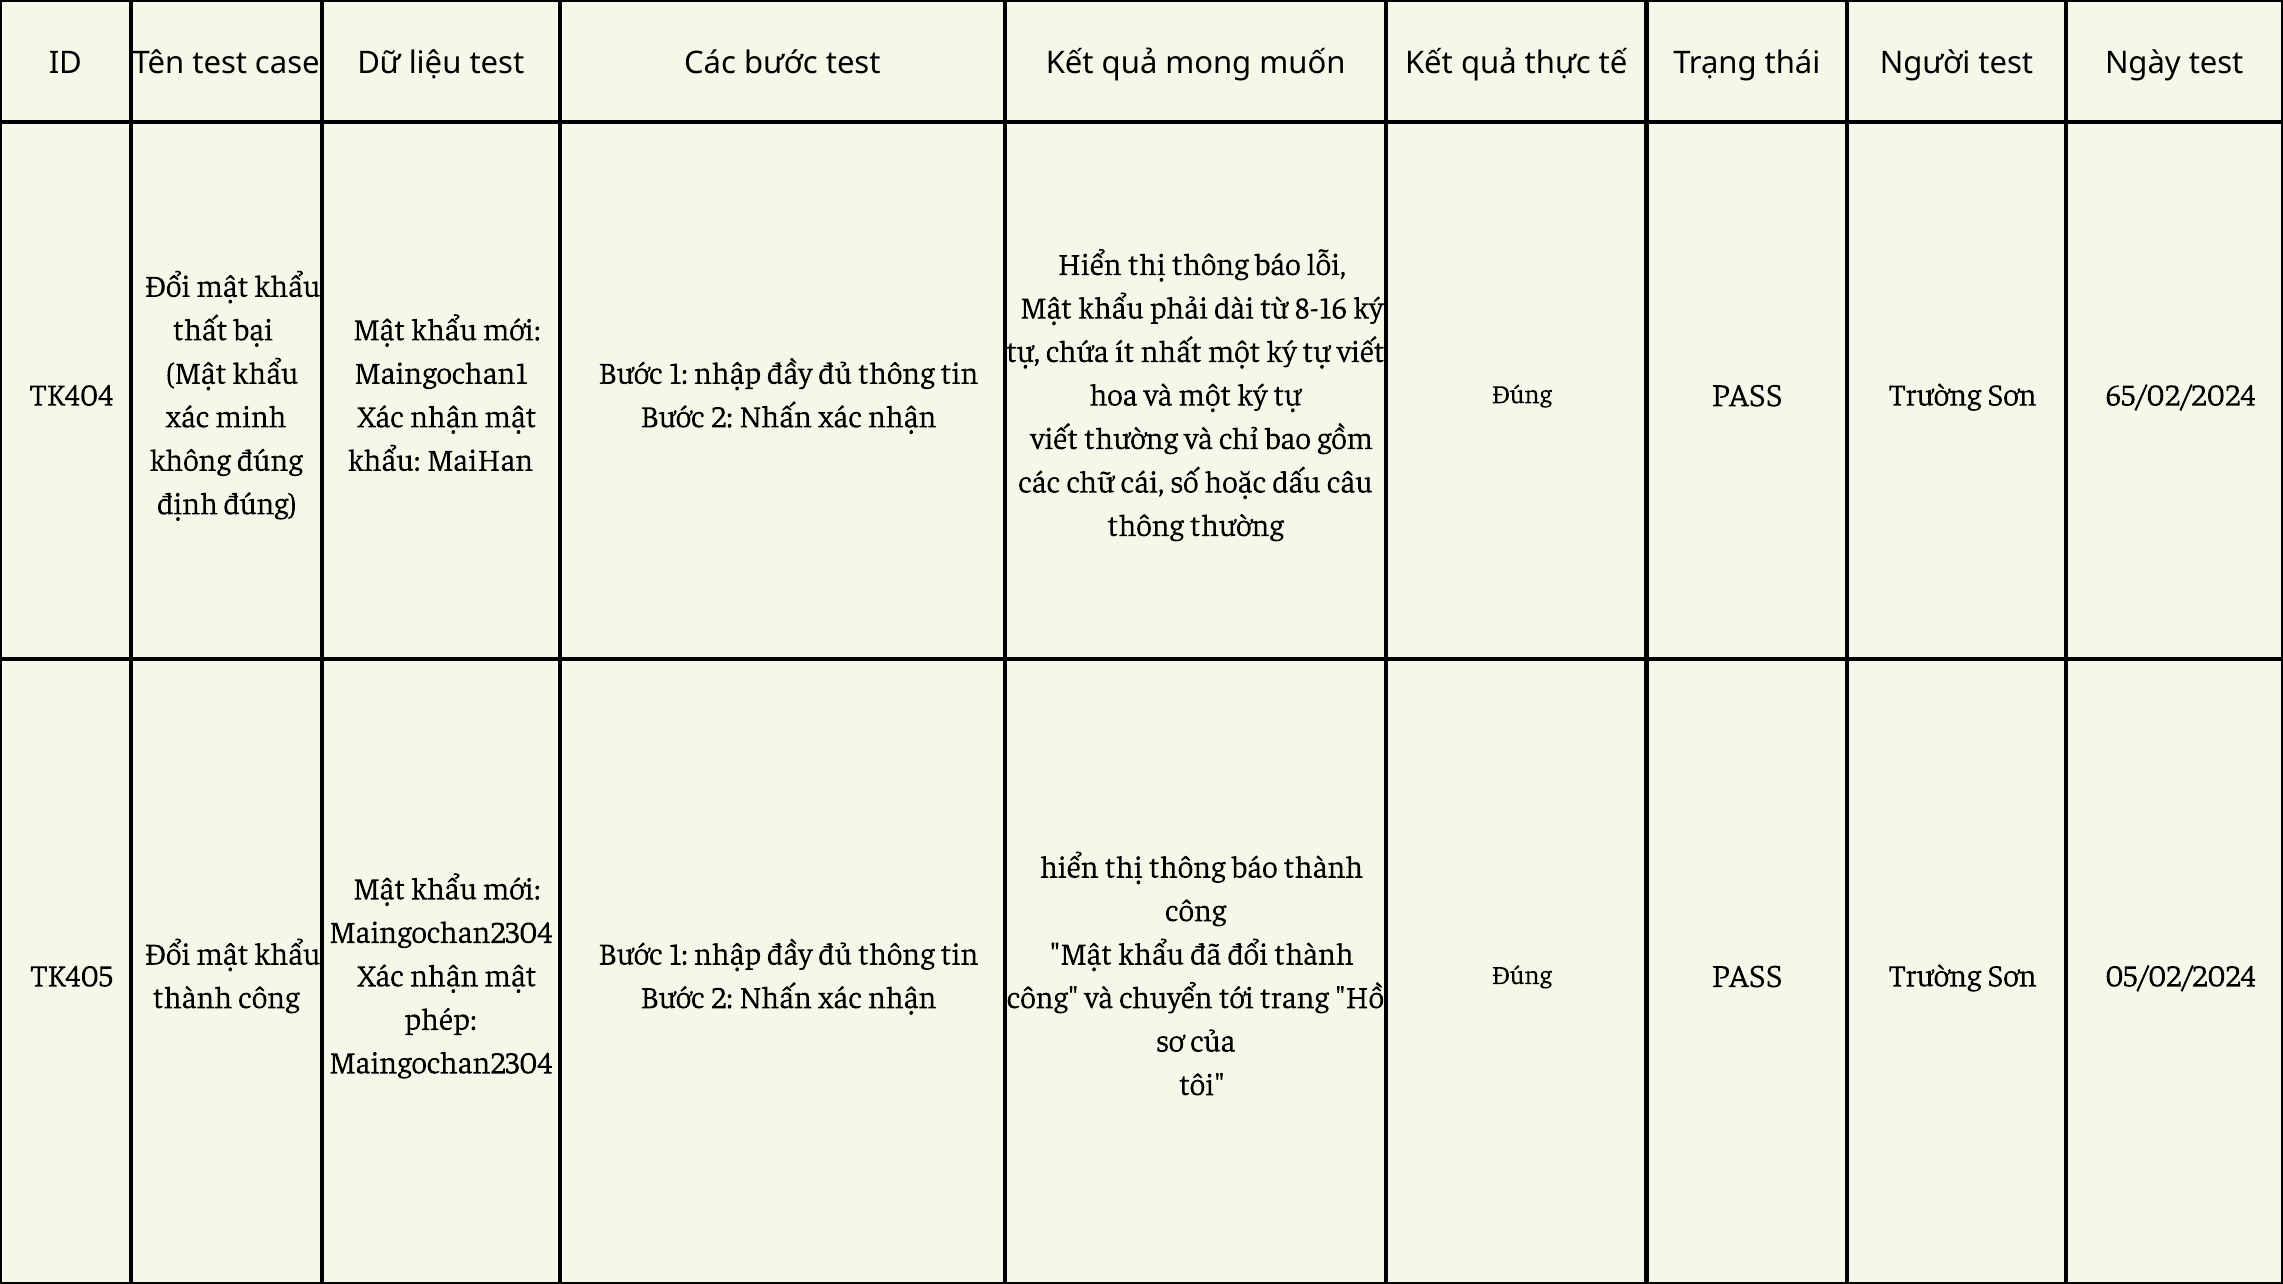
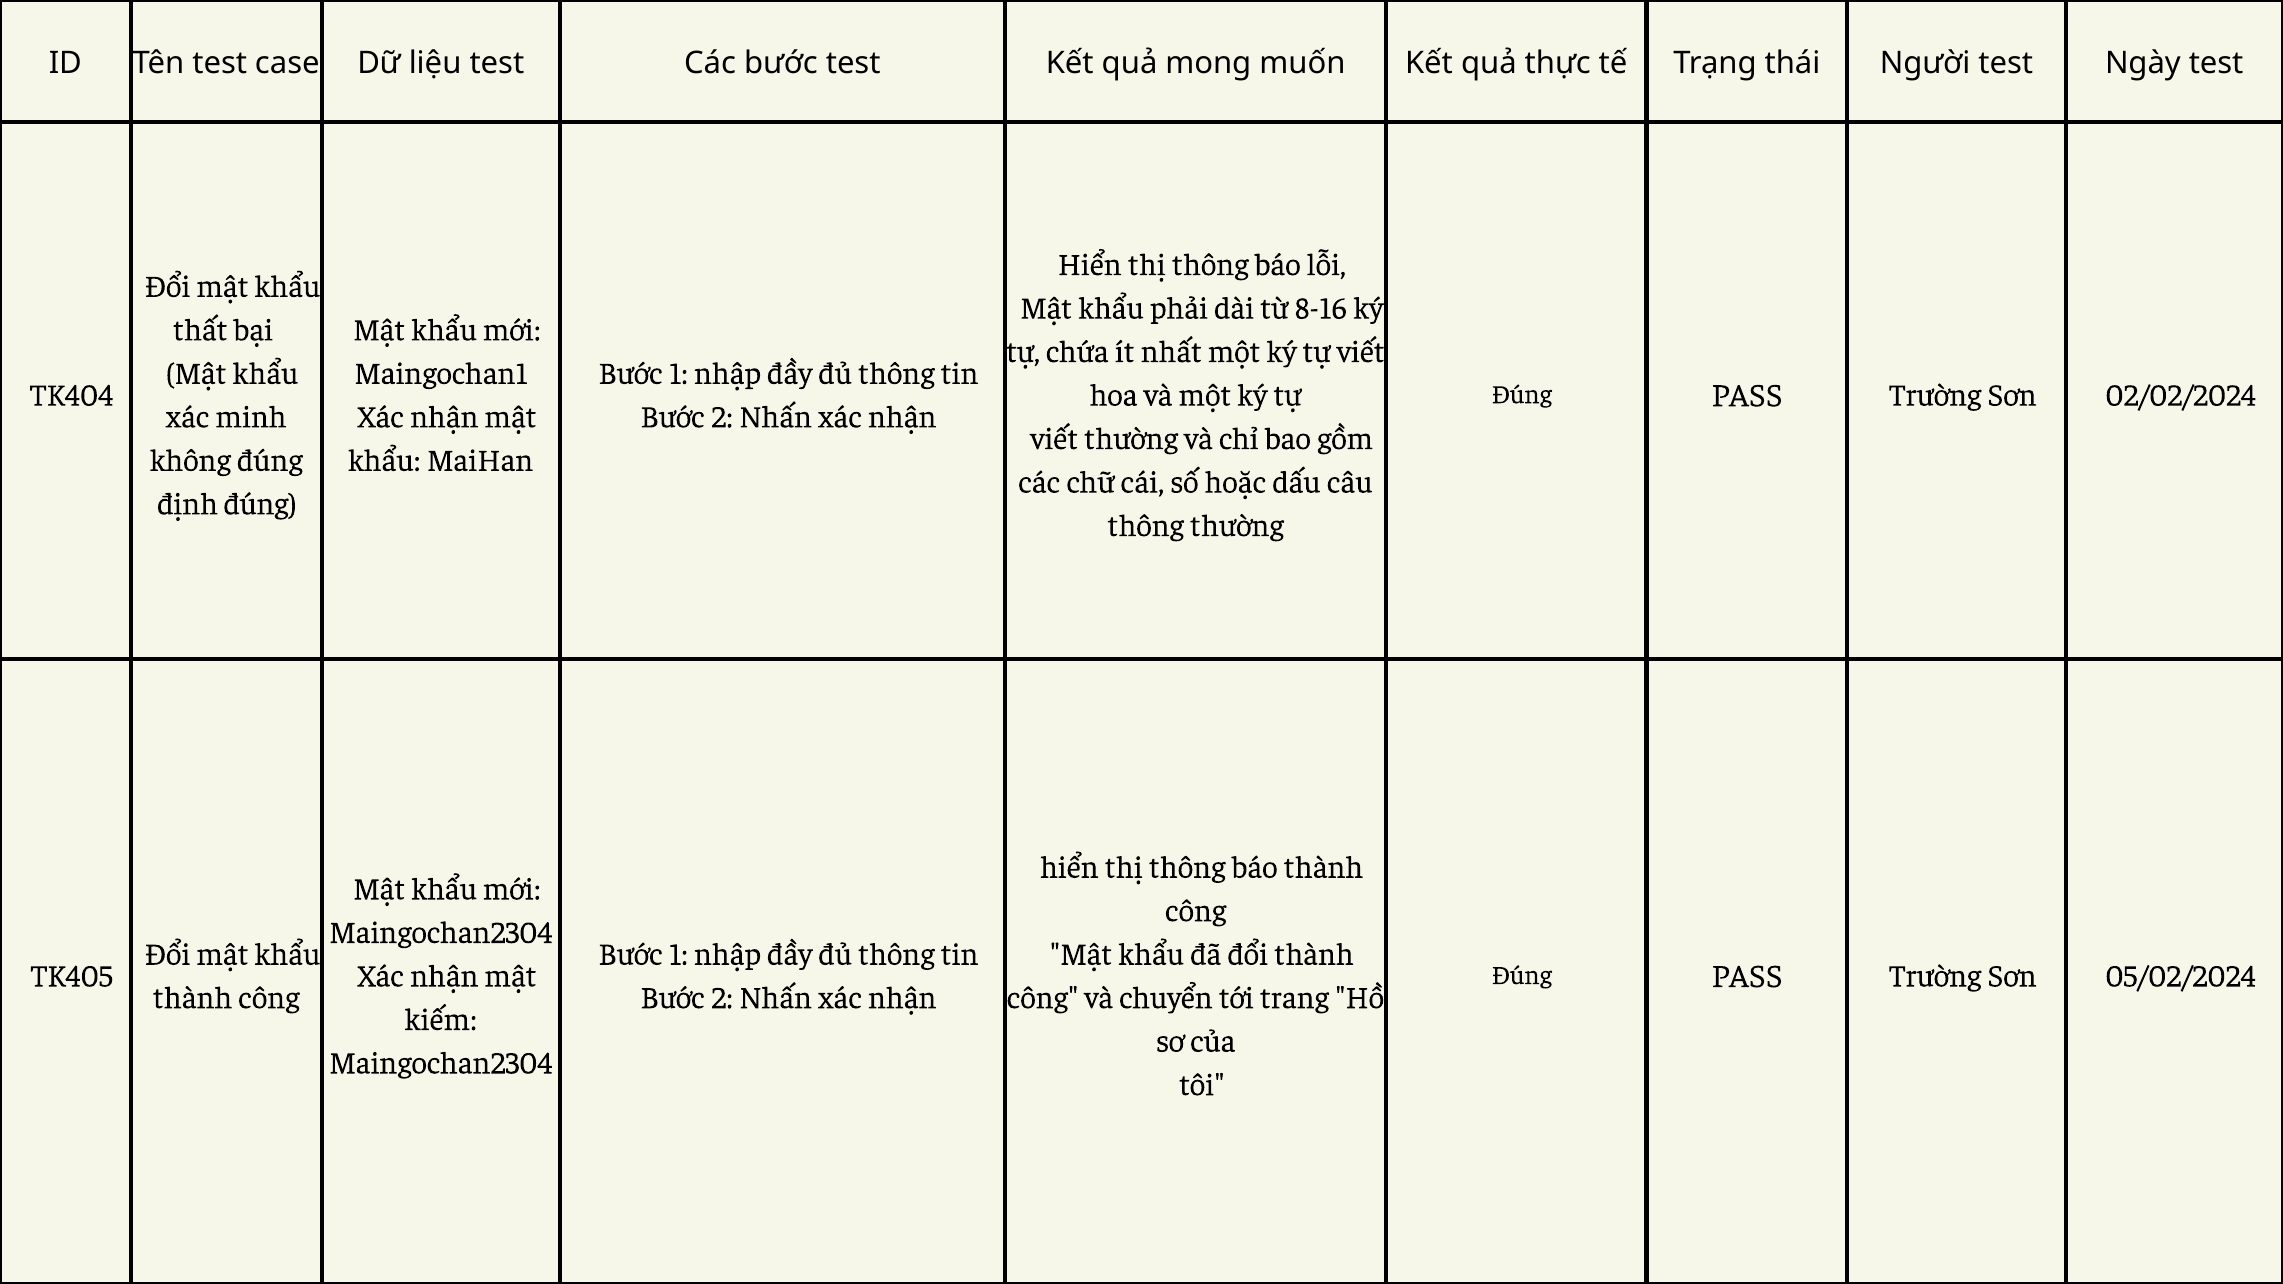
65/02/2024: 65/02/2024 -> 02/02/2024
phép: phép -> kiếm
